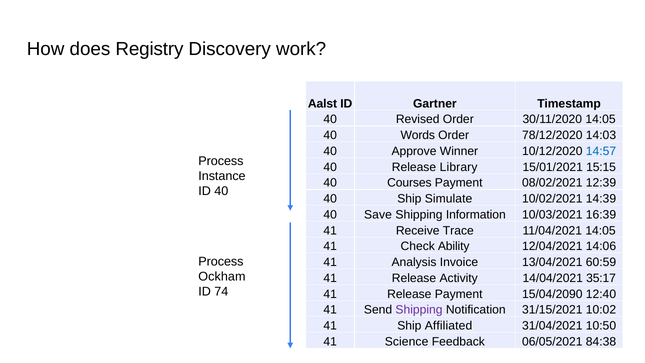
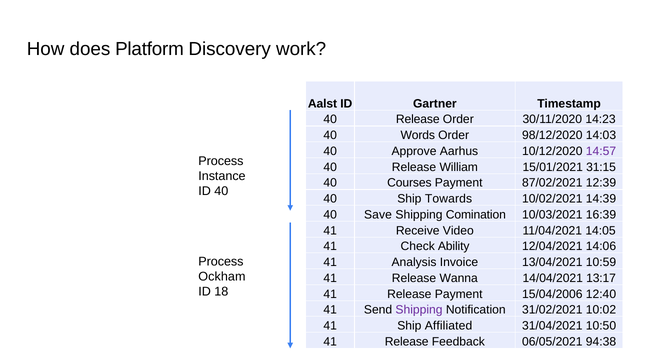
Registry: Registry -> Platform
Revised at (418, 119): Revised -> Release
30/11/2020 14:05: 14:05 -> 14:23
78/12/2020: 78/12/2020 -> 98/12/2020
Winner: Winner -> Aarhus
14:57 colour: blue -> purple
Library: Library -> William
15:15: 15:15 -> 31:15
08/02/2021: 08/02/2021 -> 87/02/2021
Simulate: Simulate -> Towards
Information: Information -> Comination
Trace: Trace -> Video
60:59: 60:59 -> 10:59
Activity: Activity -> Wanna
35:17: 35:17 -> 13:17
74: 74 -> 18
15/04/2090: 15/04/2090 -> 15/04/2006
31/15/2021: 31/15/2021 -> 31/02/2021
Science at (407, 341): Science -> Release
84:38: 84:38 -> 94:38
